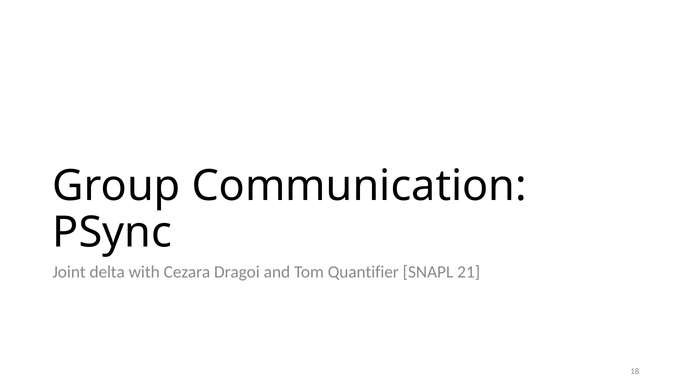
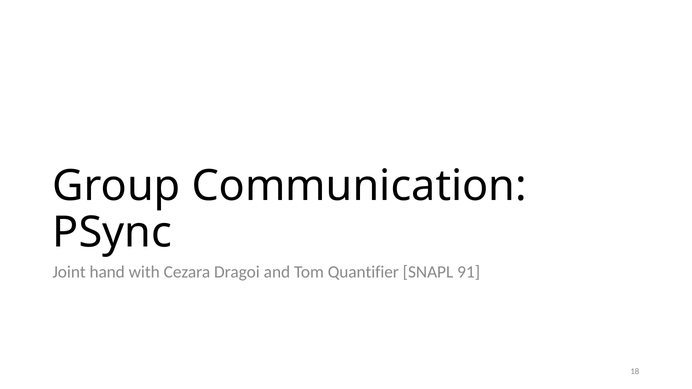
delta: delta -> hand
21: 21 -> 91
